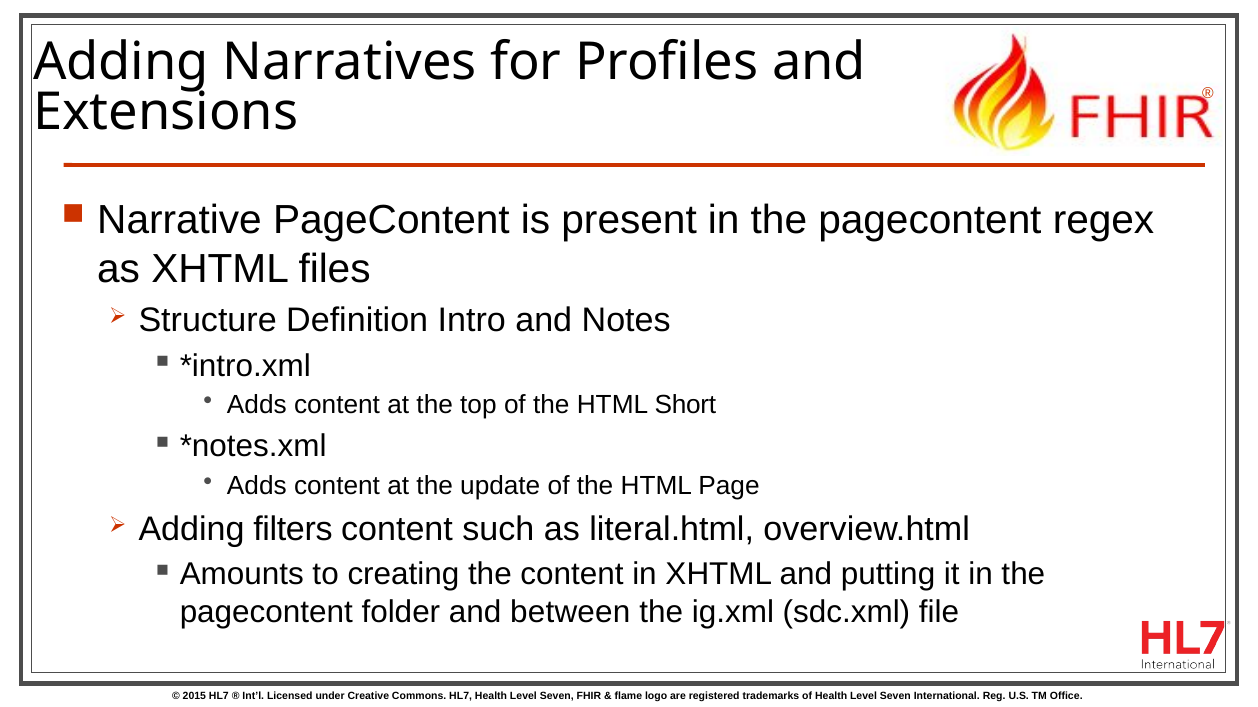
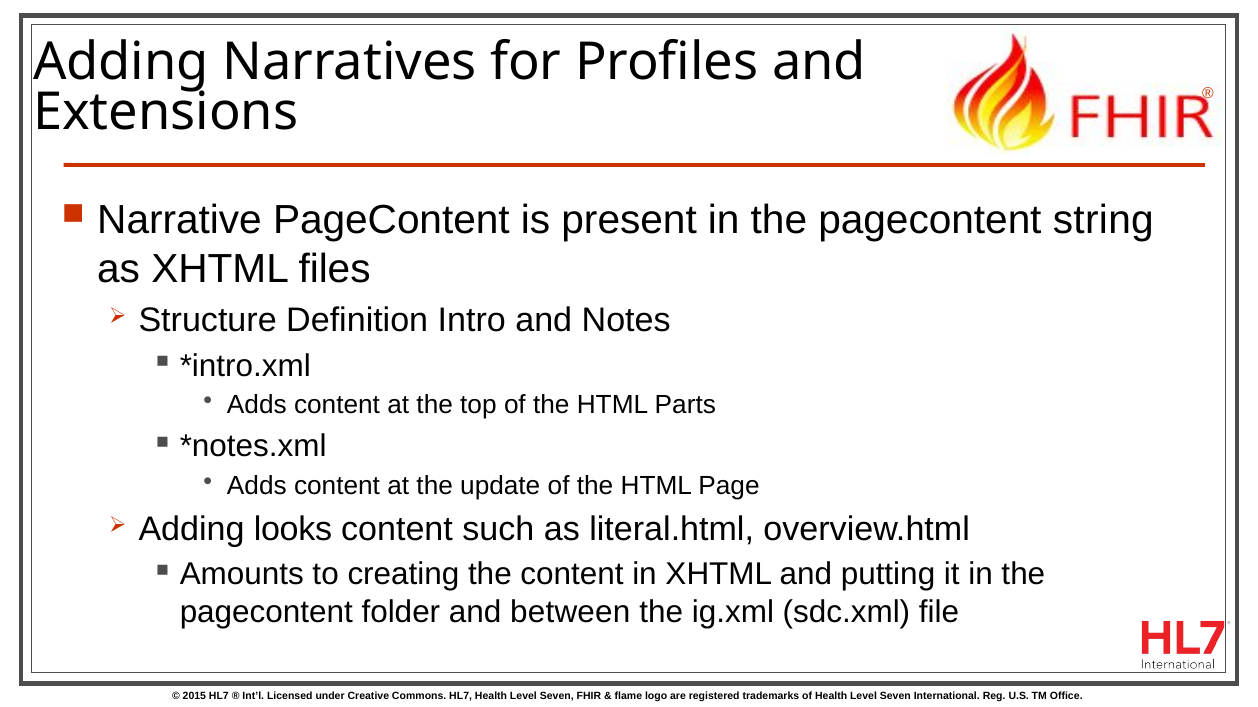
regex: regex -> string
Short: Short -> Parts
filters: filters -> looks
